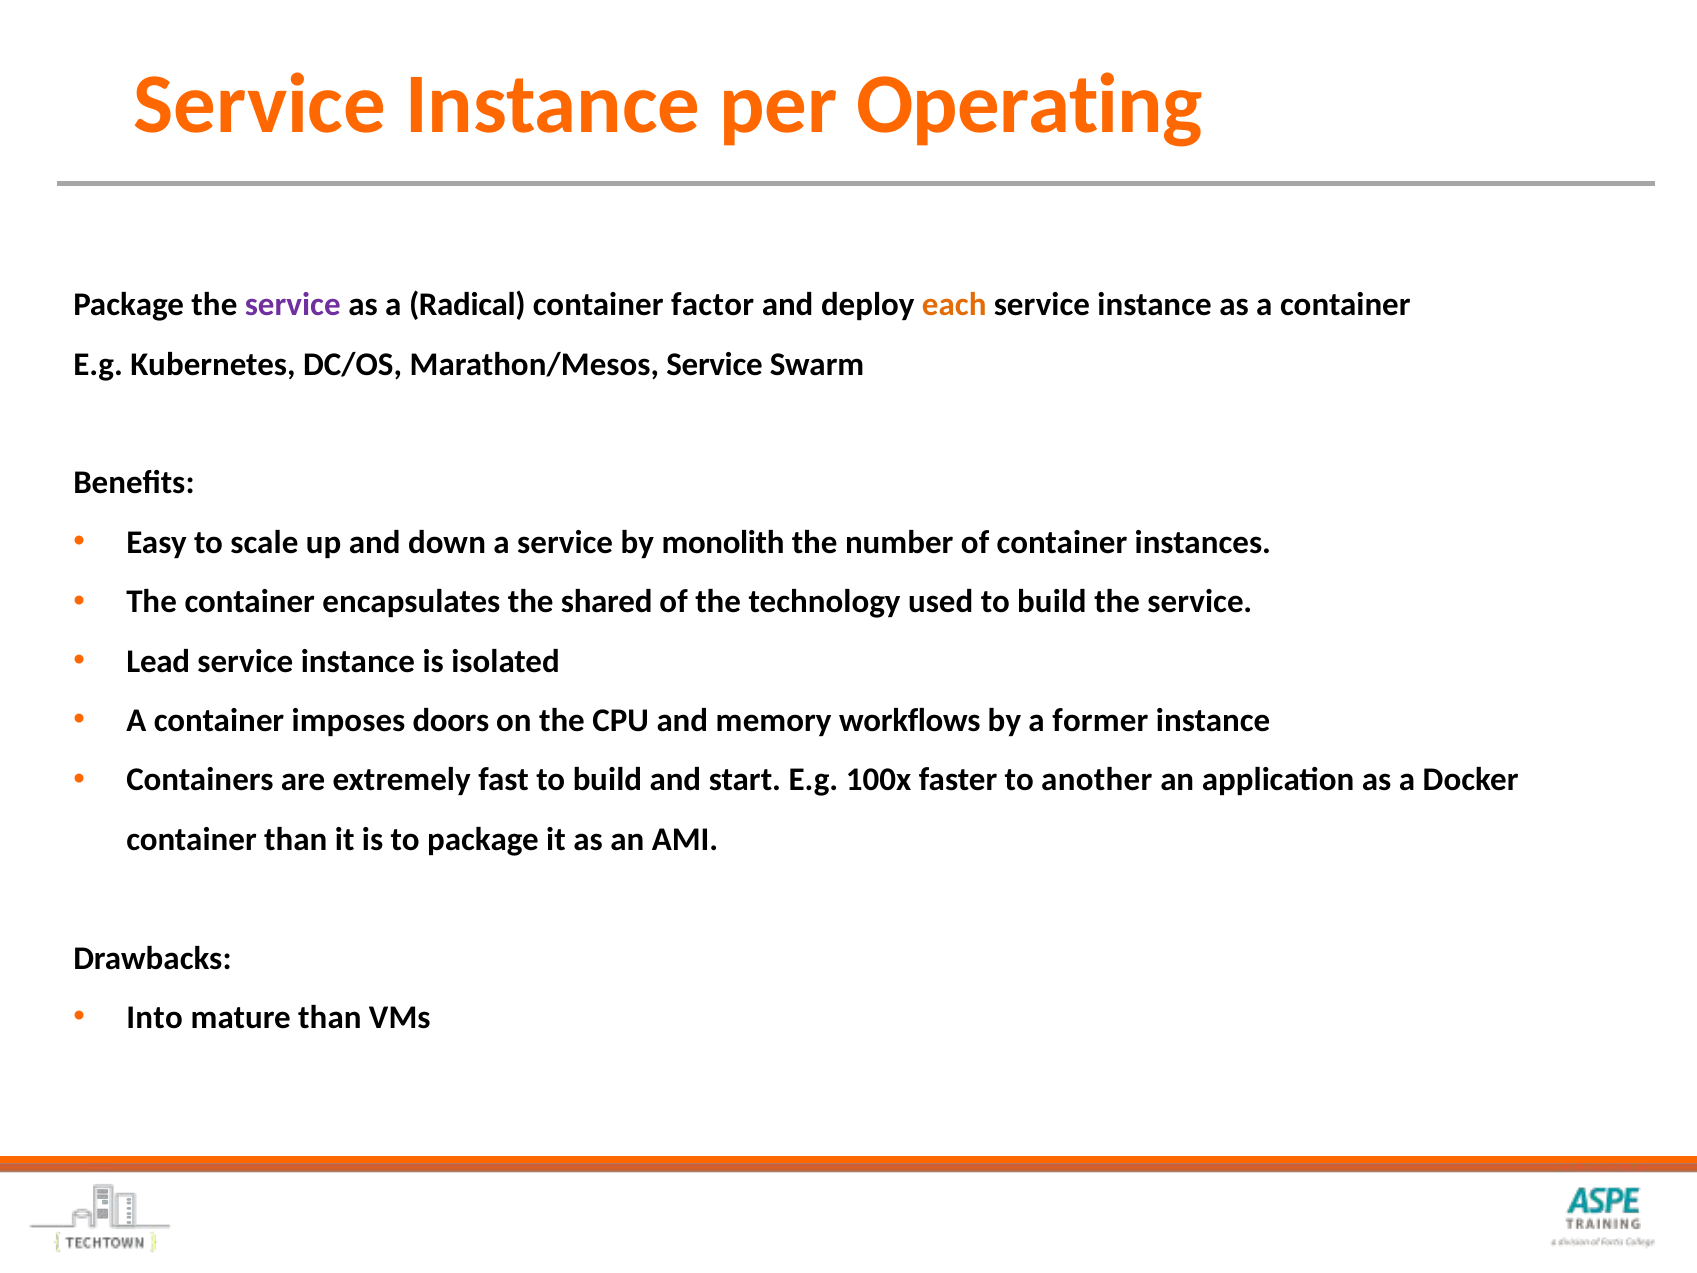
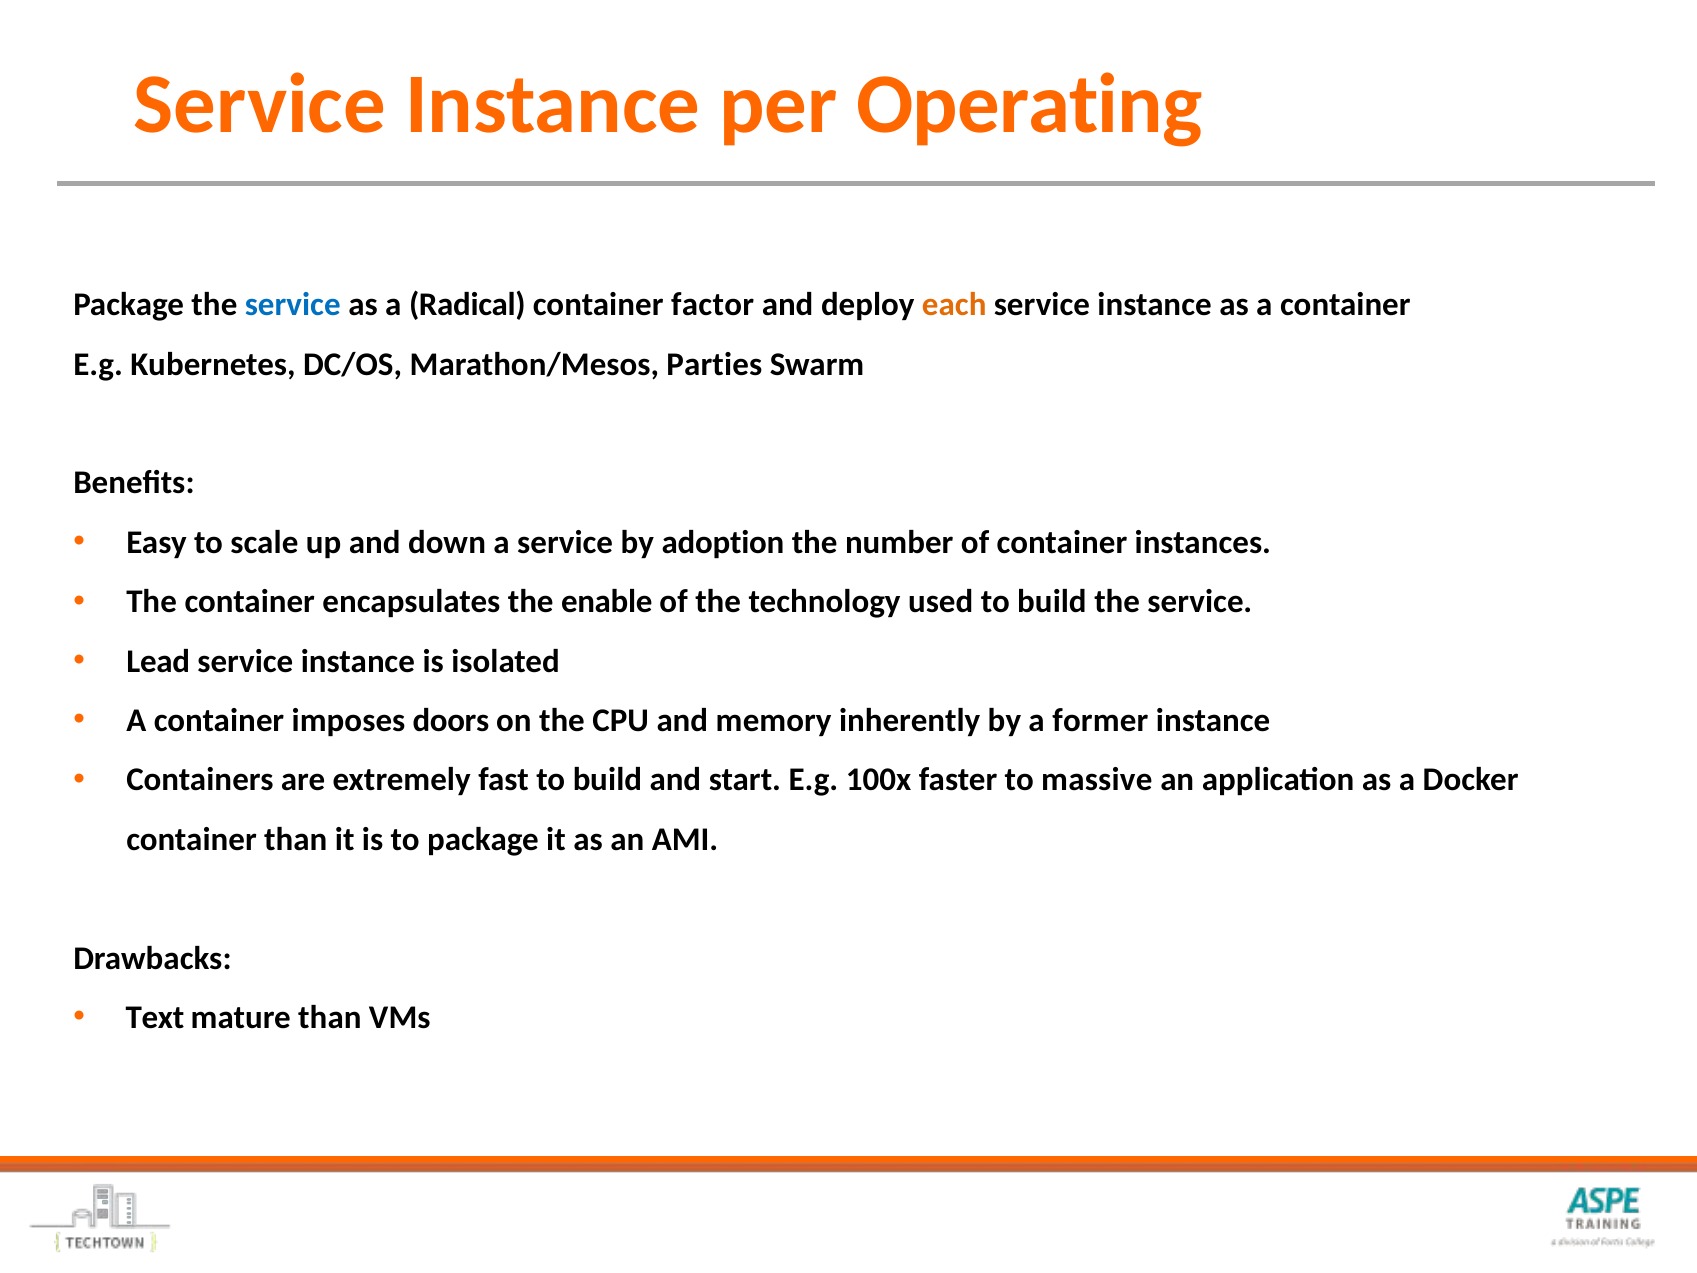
service at (293, 305) colour: purple -> blue
Marathon/Mesos Service: Service -> Parties
monolith: monolith -> adoption
shared: shared -> enable
workflows: workflows -> inherently
another: another -> massive
Into: Into -> Text
